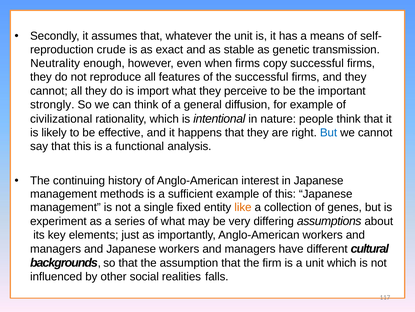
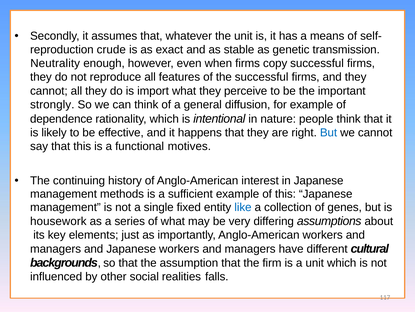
civilizational: civilizational -> dependence
analysis: analysis -> motives
like colour: orange -> blue
experiment: experiment -> housework
